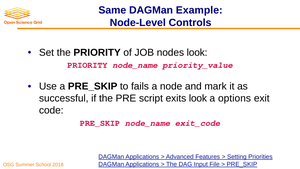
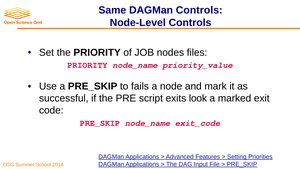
DAGMan Example: Example -> Controls
nodes look: look -> files
options: options -> marked
